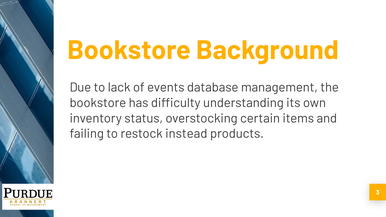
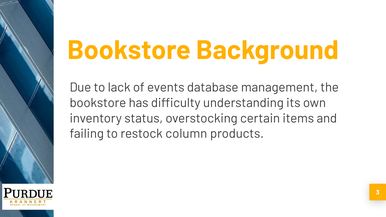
instead: instead -> column
